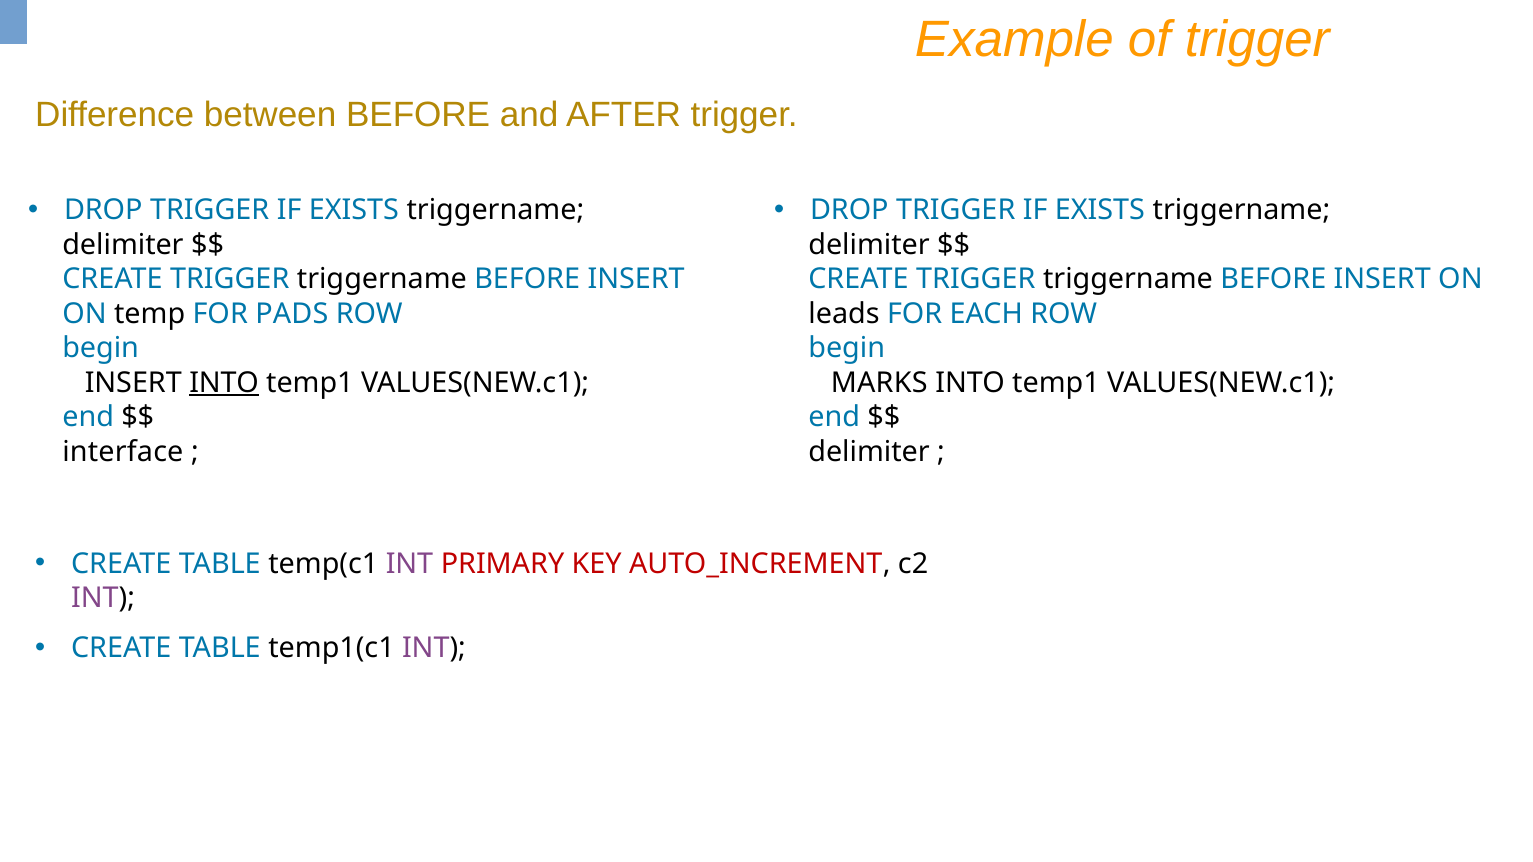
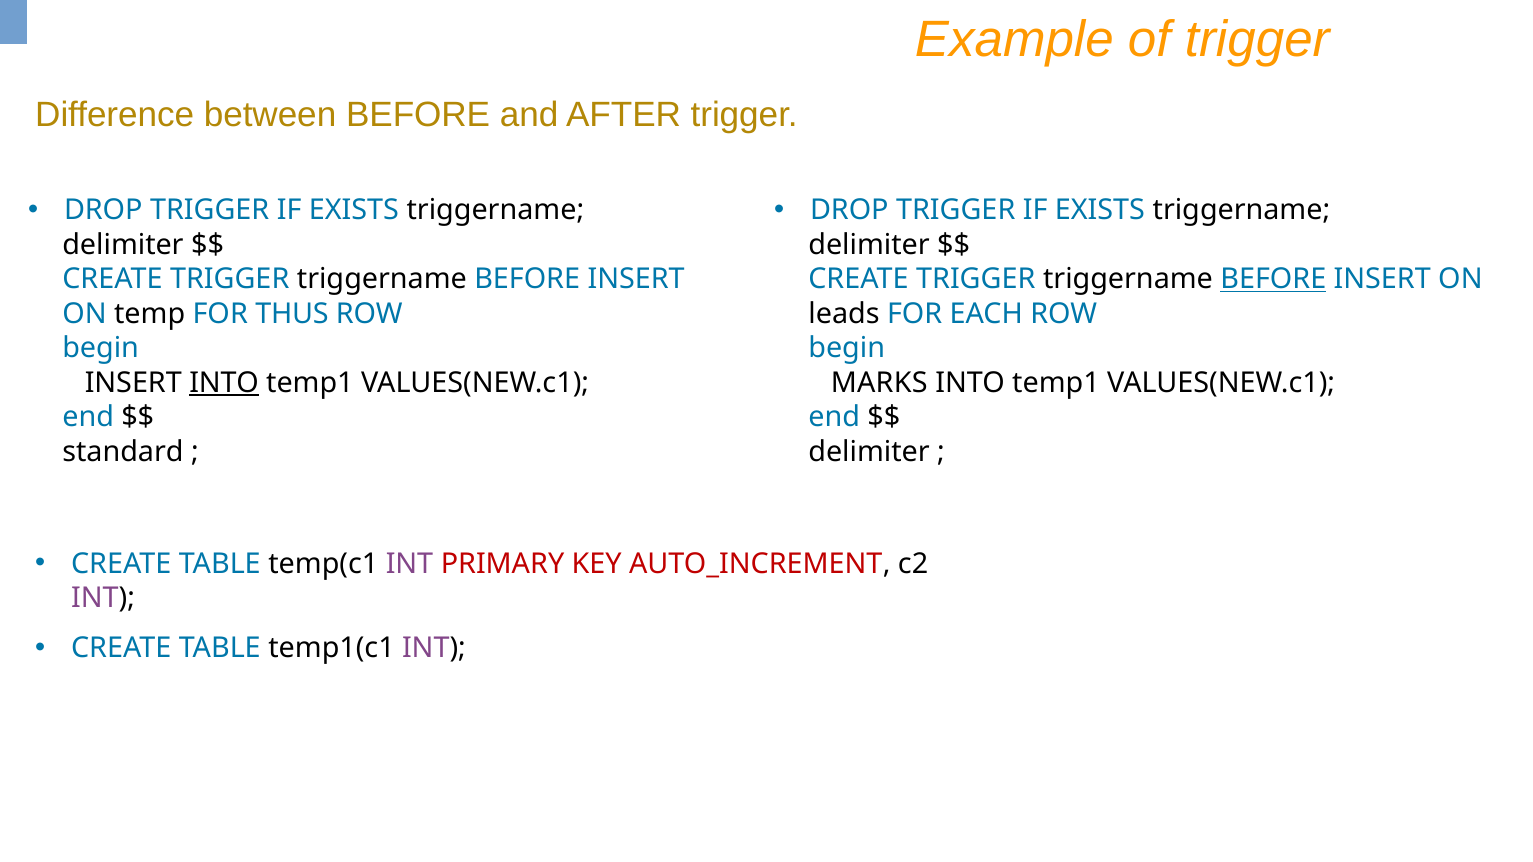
BEFORE at (1273, 279) underline: none -> present
PADS: PADS -> THUS
interface: interface -> standard
